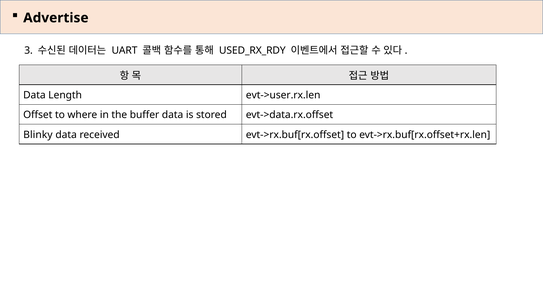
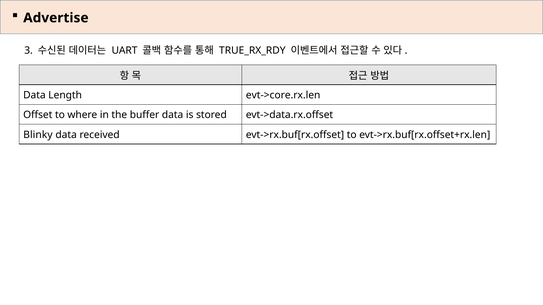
USED_RX_RDY: USED_RX_RDY -> TRUE_RX_RDY
evt->user.rx.len: evt->user.rx.len -> evt->core.rx.len
